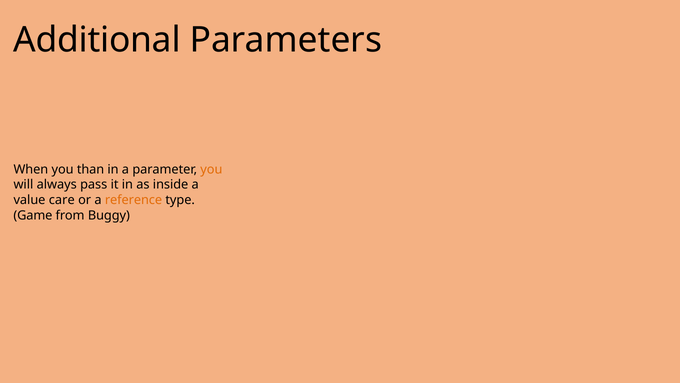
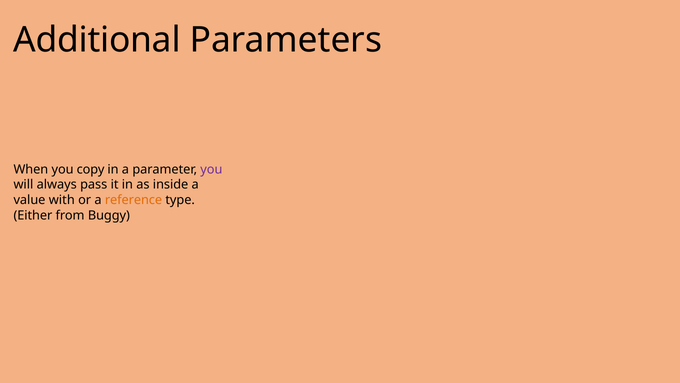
than: than -> copy
you at (211, 169) colour: orange -> purple
care: care -> with
Game: Game -> Either
